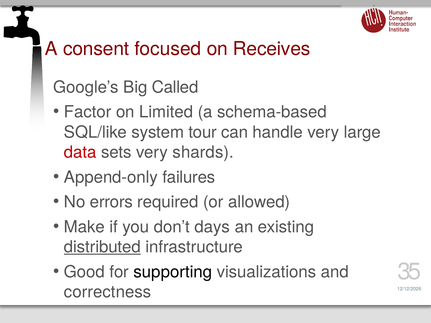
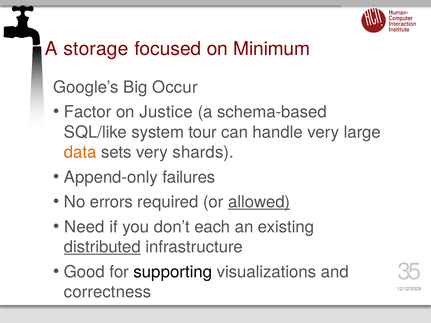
consent: consent -> storage
Receives: Receives -> Minimum
Called: Called -> Occur
Limited: Limited -> Justice
data colour: red -> orange
allowed underline: none -> present
Make: Make -> Need
days: days -> each
